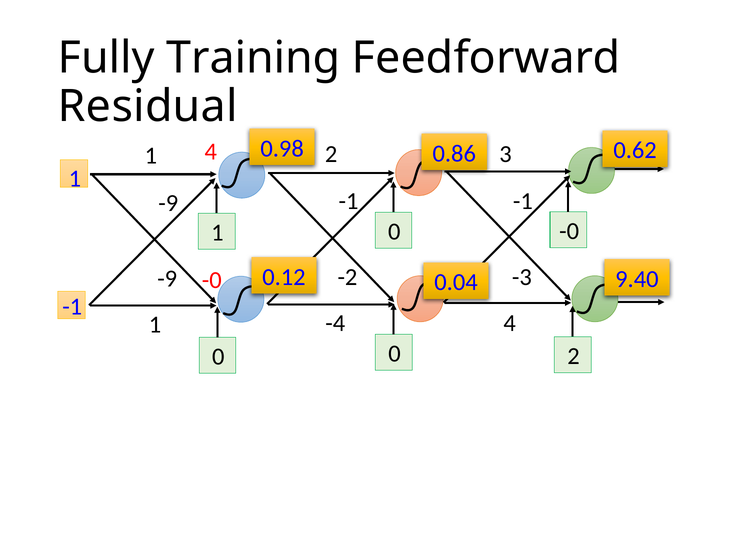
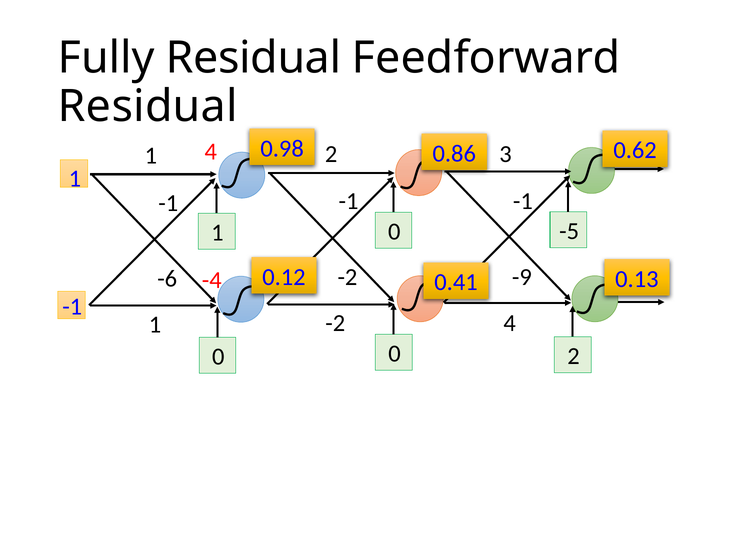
Fully Training: Training -> Residual
-9 at (168, 203): -9 -> -1
-0 at (569, 231): -0 -> -5
-3: -3 -> -9
-9 at (167, 279): -9 -> -6
9.40: 9.40 -> 0.13
-0 at (212, 280): -0 -> -4
0.04: 0.04 -> 0.41
-4 at (335, 323): -4 -> -2
